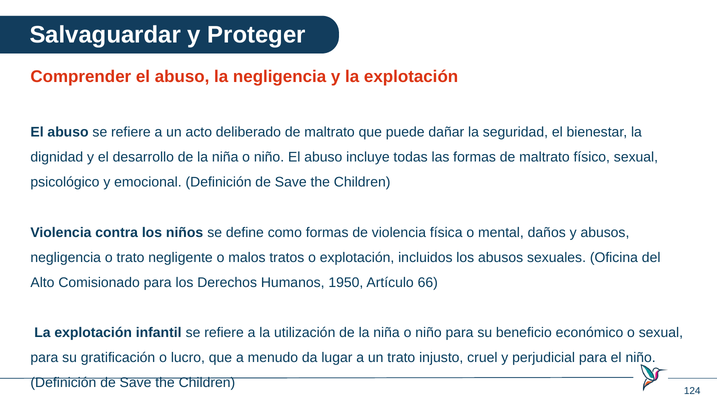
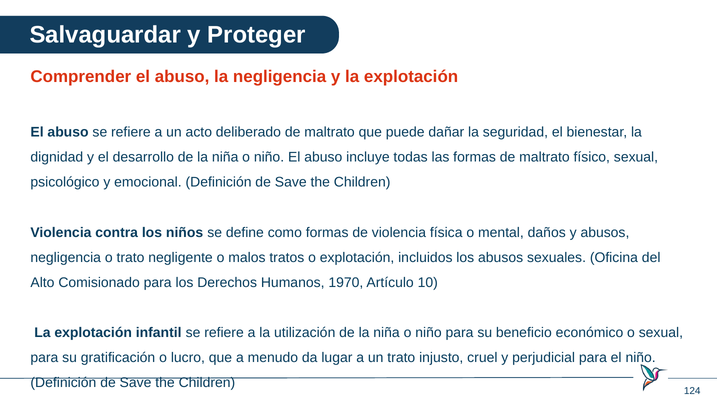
1950: 1950 -> 1970
66: 66 -> 10
